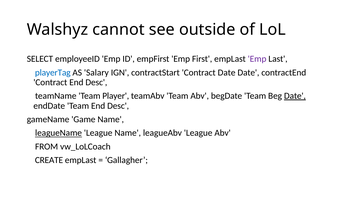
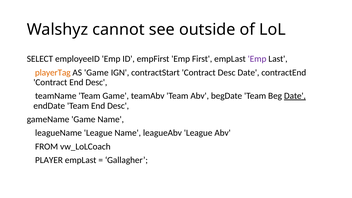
playerTag colour: blue -> orange
AS Salary: Salary -> Game
Contract Date: Date -> Desc
Team Player: Player -> Game
leagueName underline: present -> none
CREATE: CREATE -> PLAYER
